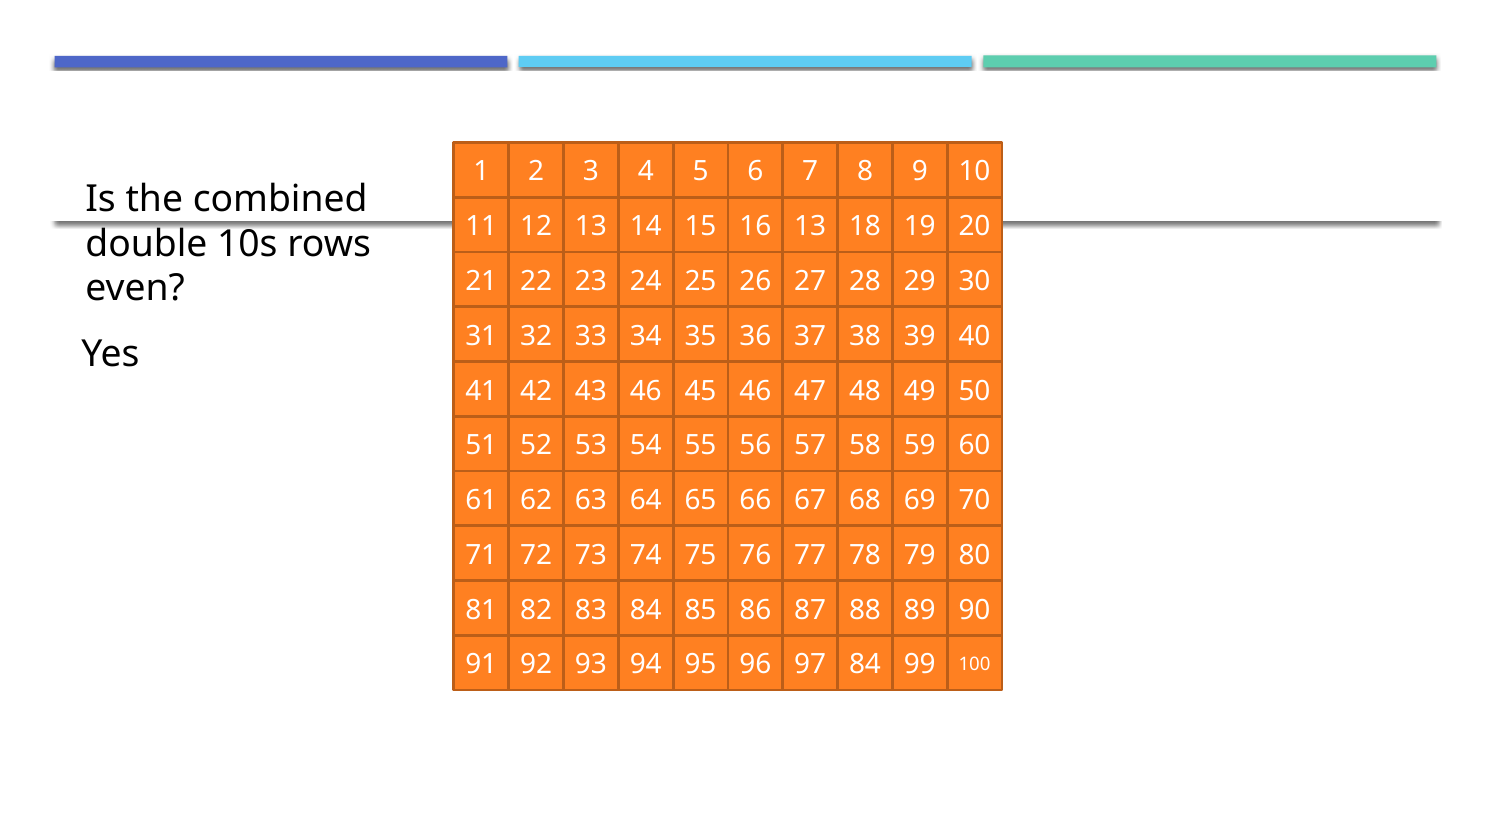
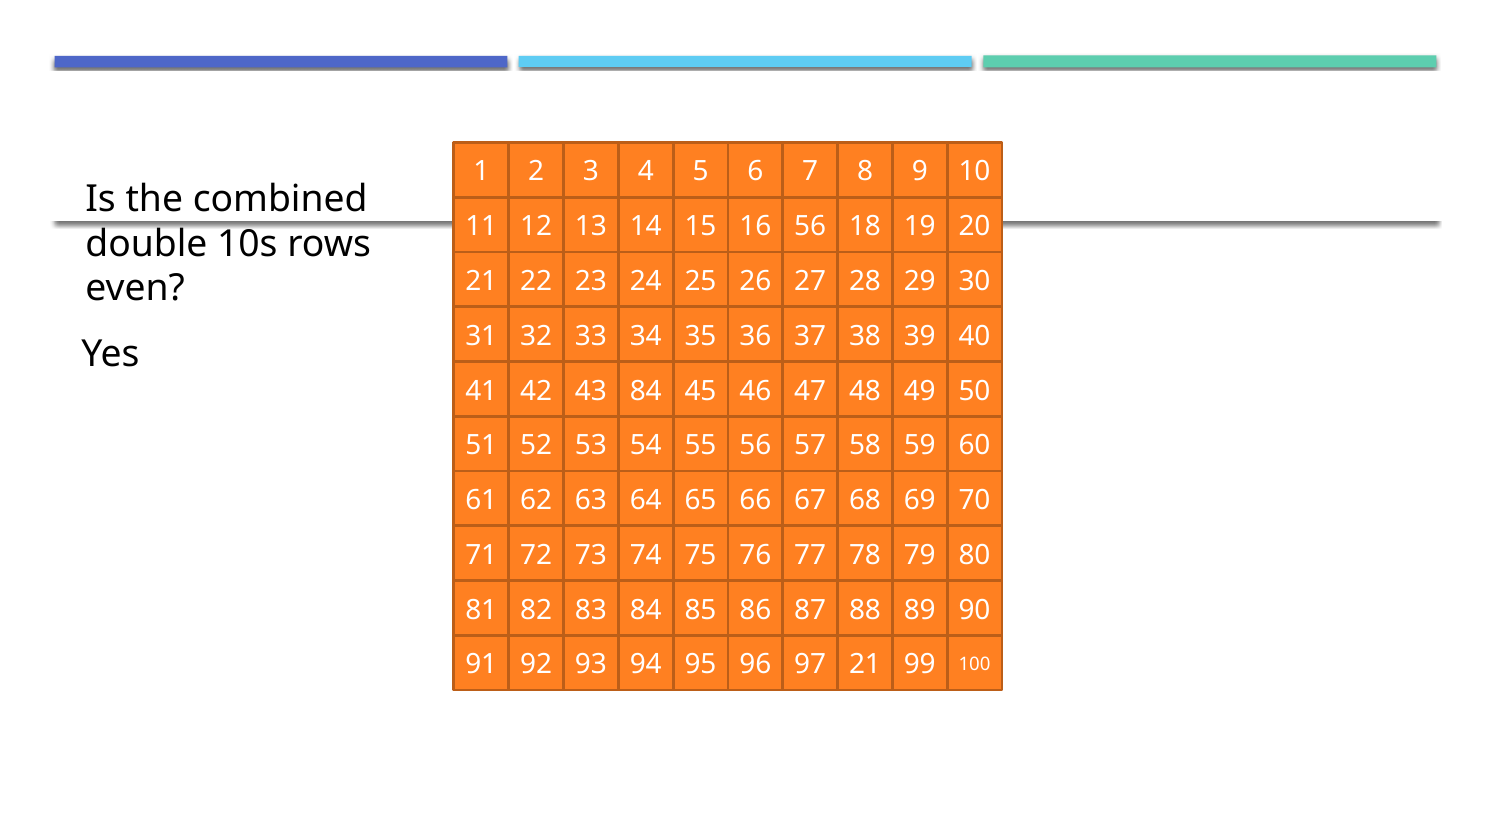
16 13: 13 -> 56
43 46: 46 -> 84
97 84: 84 -> 21
